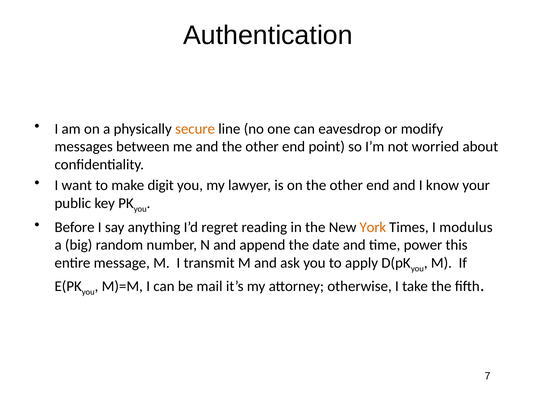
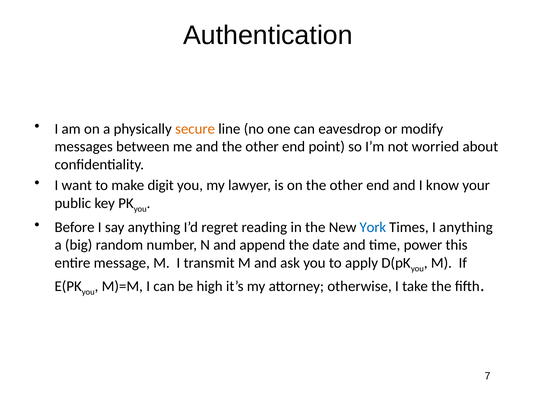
York colour: orange -> blue
I modulus: modulus -> anything
mail: mail -> high
